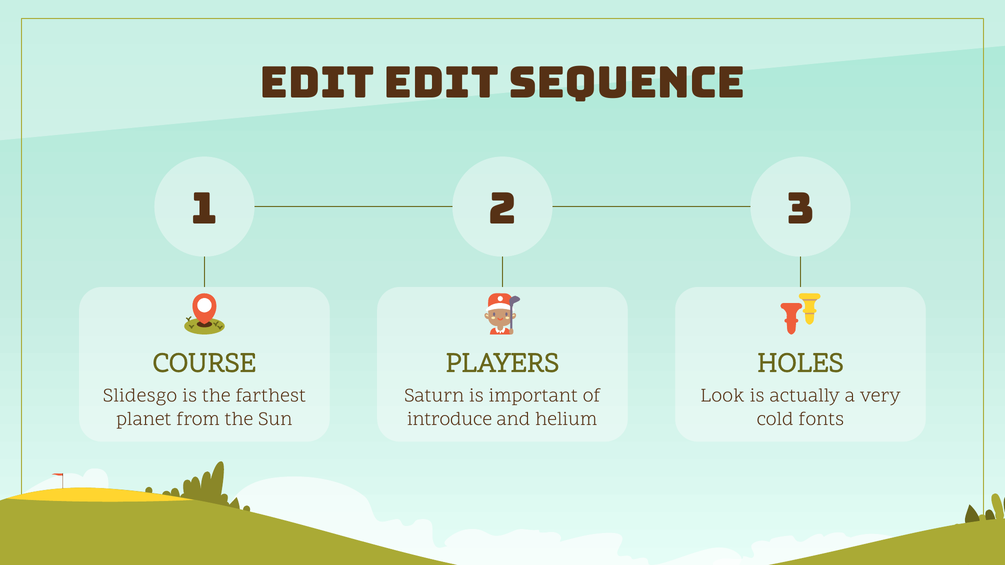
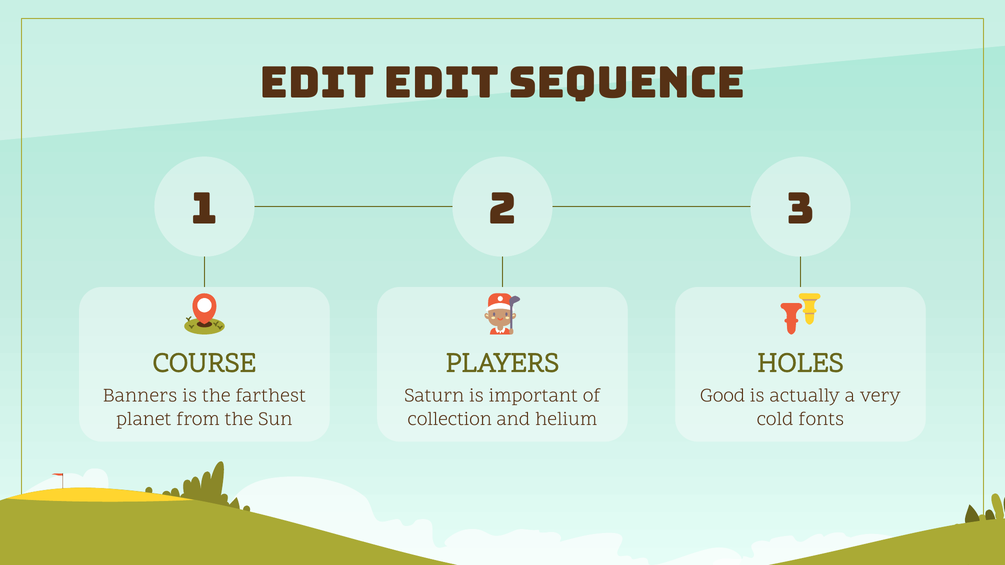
Slidesgo: Slidesgo -> Banners
Look: Look -> Good
introduce: introduce -> collection
